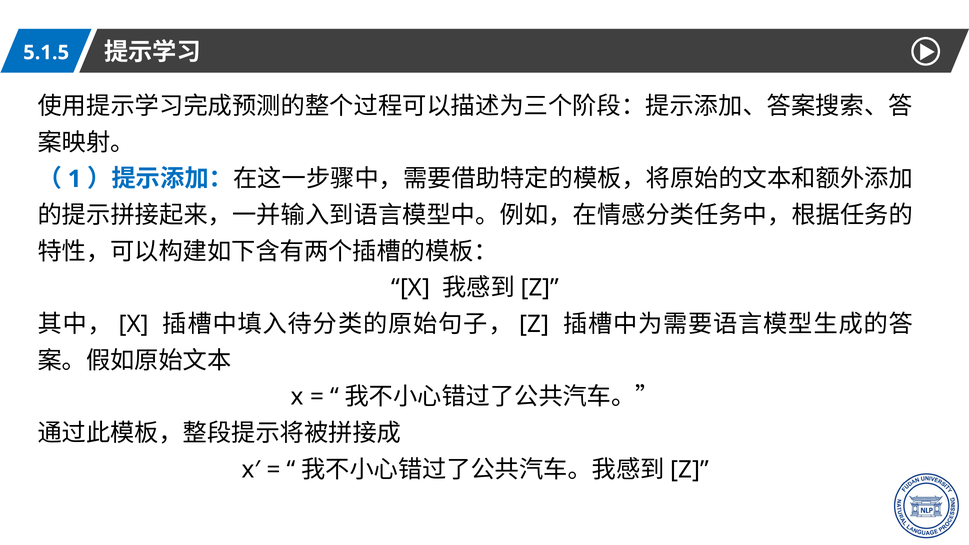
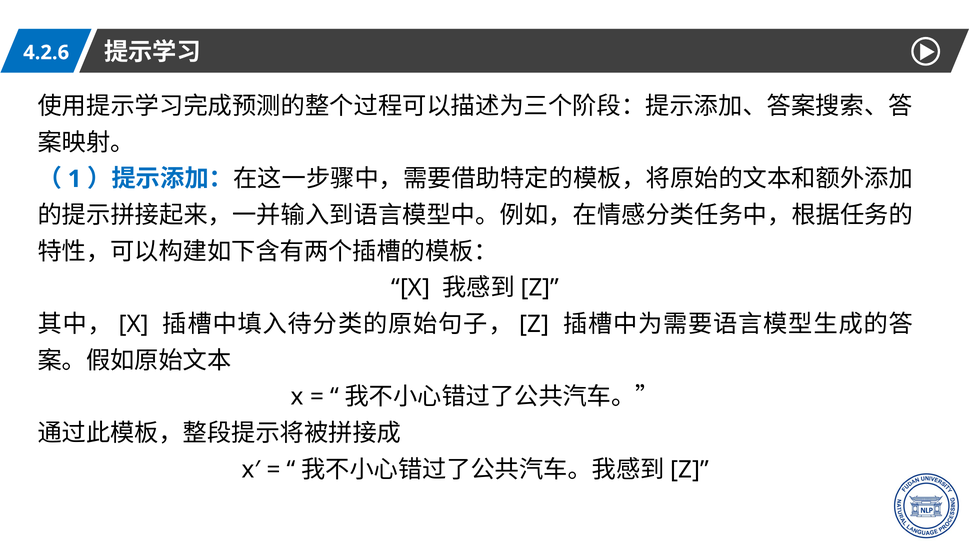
5.1.5: 5.1.5 -> 4.2.6
